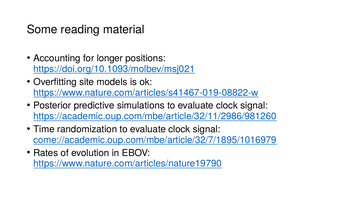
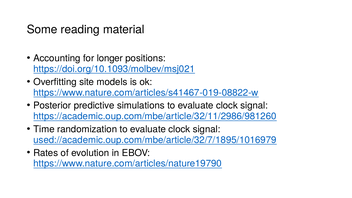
come://academic.oup.com/mbe/article/32/7/1895/1016979: come://academic.oup.com/mbe/article/32/7/1895/1016979 -> used://academic.oup.com/mbe/article/32/7/1895/1016979
